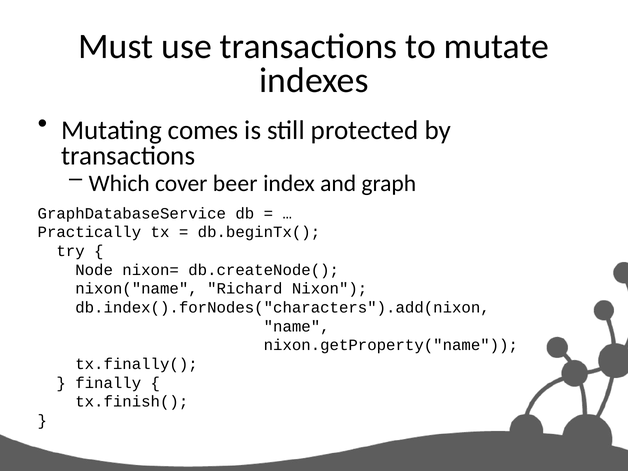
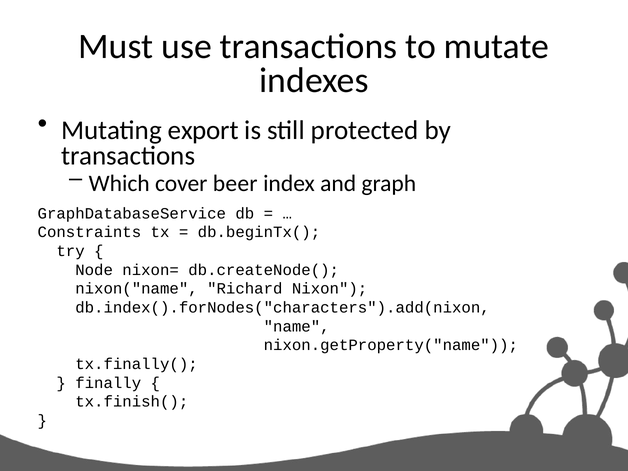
comes: comes -> export
Practically: Practically -> Constraints
